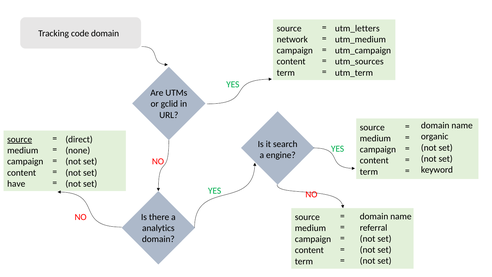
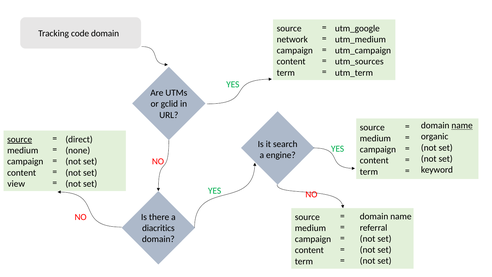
utm_letters: utm_letters -> utm_google
name at (462, 125) underline: none -> present
have: have -> view
analytics: analytics -> diacritics
